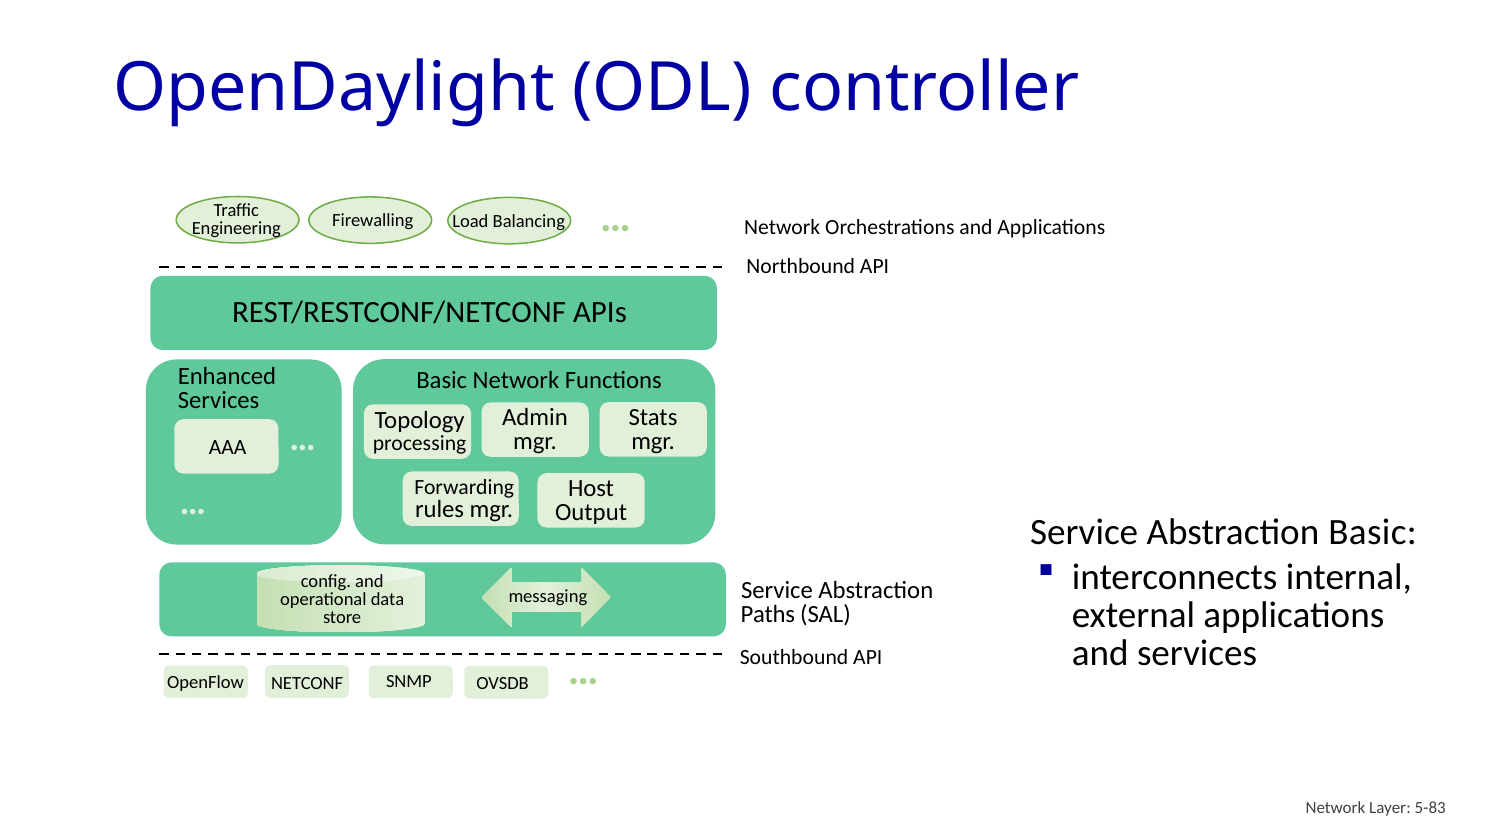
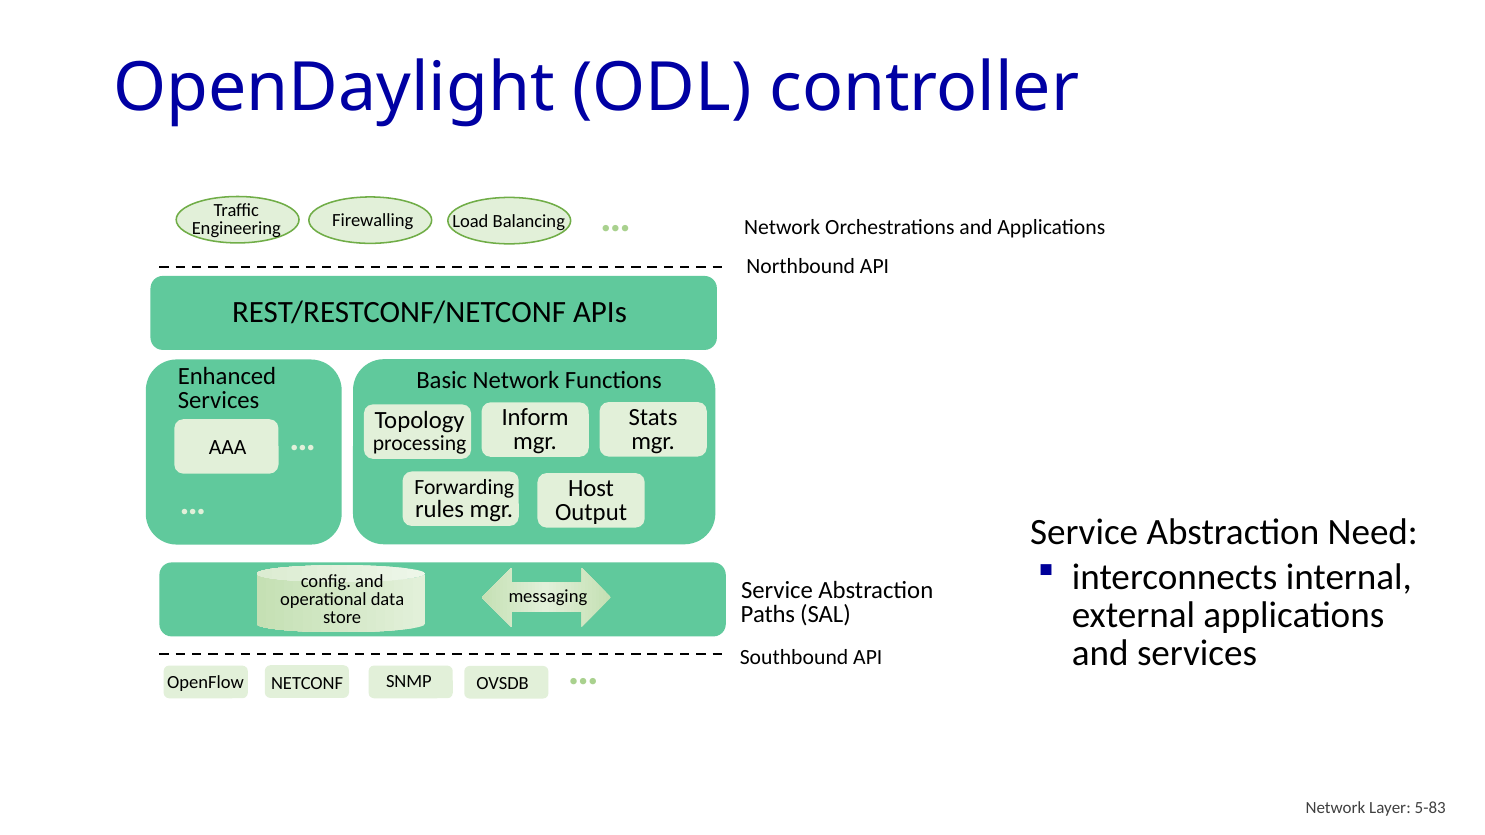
Admin: Admin -> Inform
Abstraction Basic: Basic -> Need
